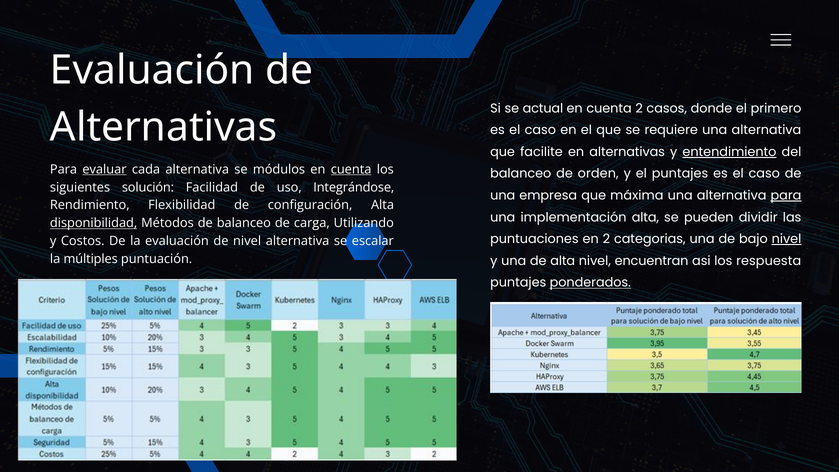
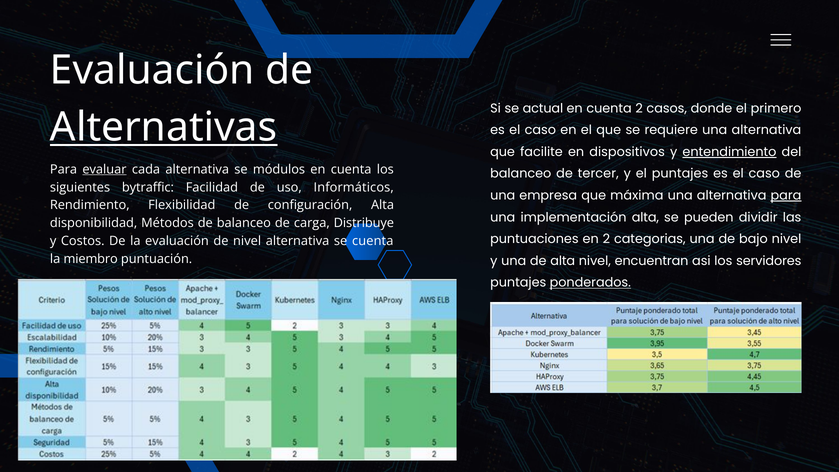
Alternativas at (164, 127) underline: none -> present
en alternativas: alternativas -> dispositivos
cuenta at (351, 169) underline: present -> none
orden: orden -> tercer
solución: solución -> bytraffic
Integrándose: Integrándose -> Informáticos
disponibilidad underline: present -> none
Utilizando: Utilizando -> Distribuye
se escalar: escalar -> cuenta
nivel at (787, 239) underline: present -> none
múltiples: múltiples -> miembro
respuesta: respuesta -> servidores
